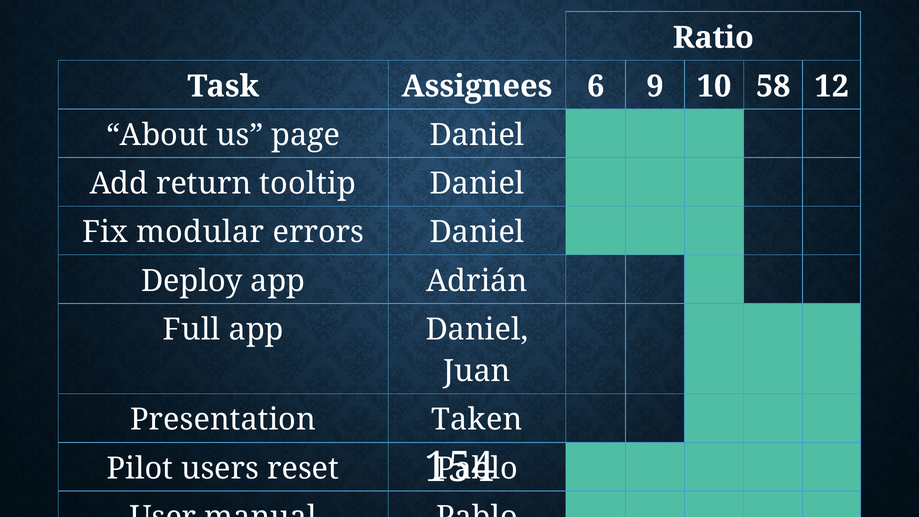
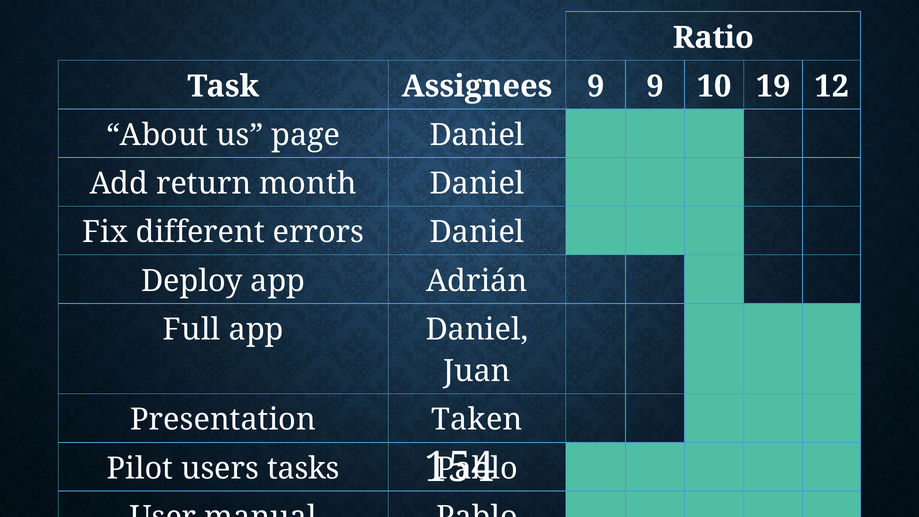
Assignees 6: 6 -> 9
58: 58 -> 19
tooltip: tooltip -> month
modular: modular -> different
reset: reset -> tasks
